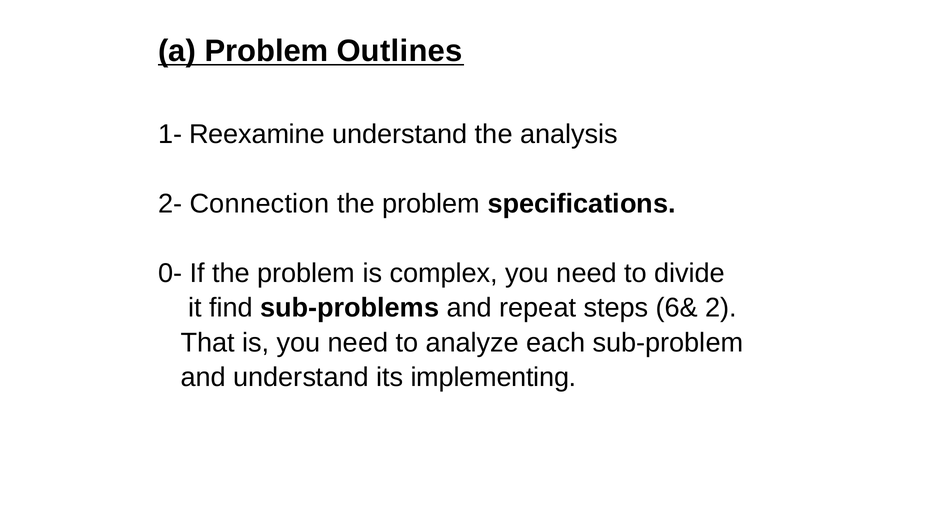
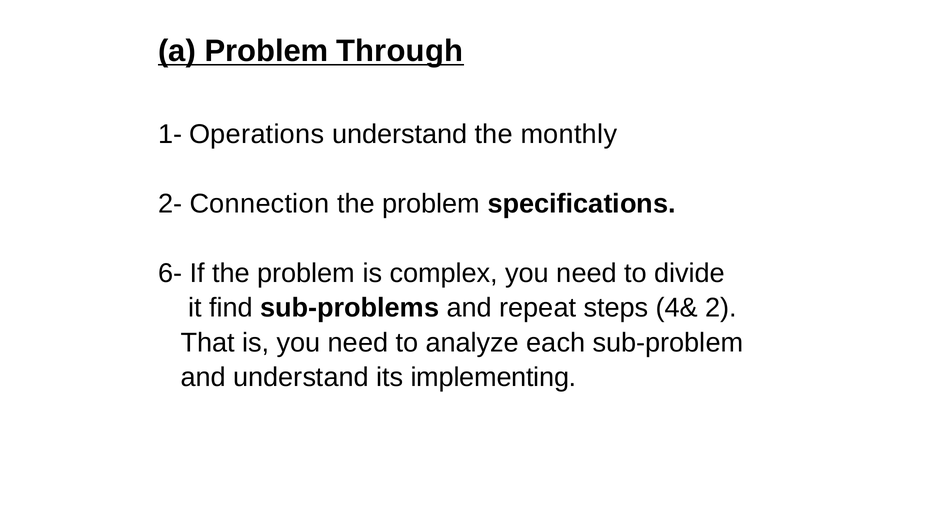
Outlines: Outlines -> Through
Reexamine: Reexamine -> Operations
analysis: analysis -> monthly
0-: 0- -> 6-
6&: 6& -> 4&
